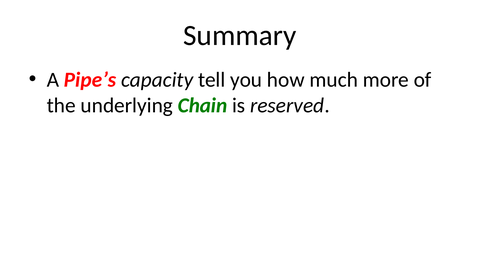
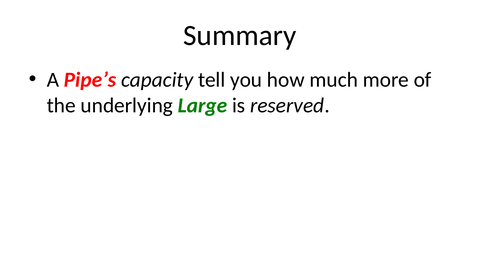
Chain: Chain -> Large
